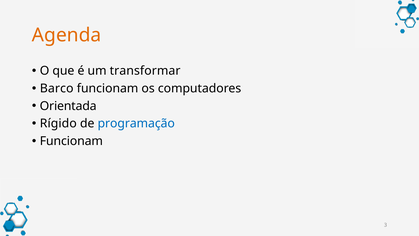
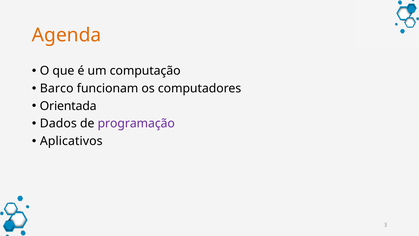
transformar: transformar -> computação
Rígido: Rígido -> Dados
programação colour: blue -> purple
Funcionam at (71, 141): Funcionam -> Aplicativos
